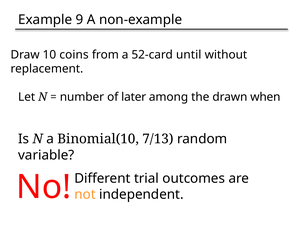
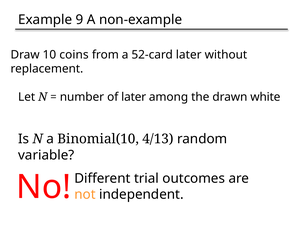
52-card until: until -> later
when: when -> white
7/13: 7/13 -> 4/13
